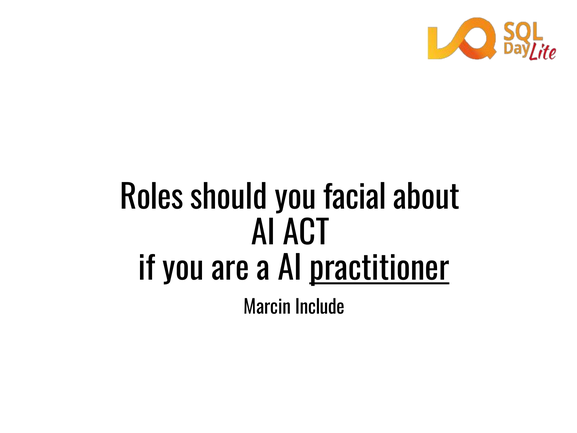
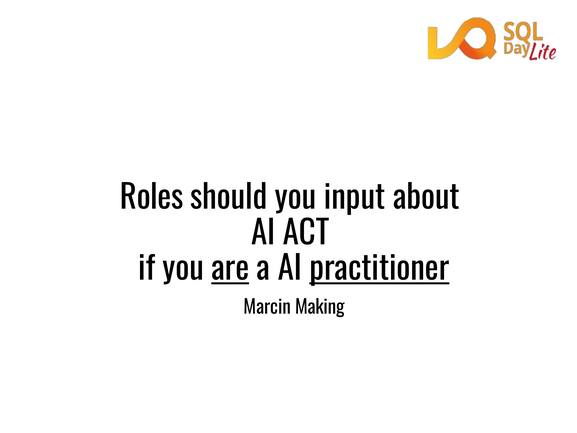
facial: facial -> input
are underline: none -> present
Include: Include -> Making
